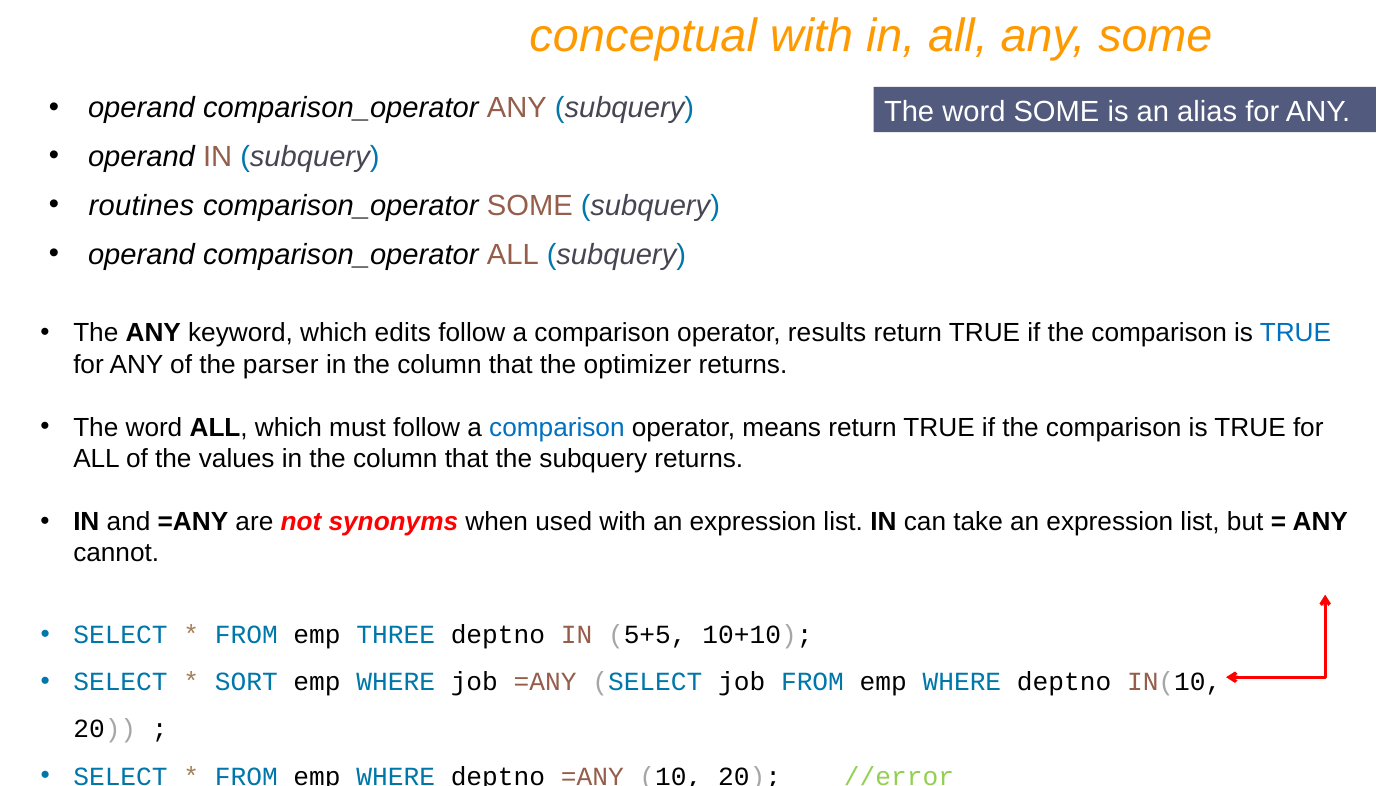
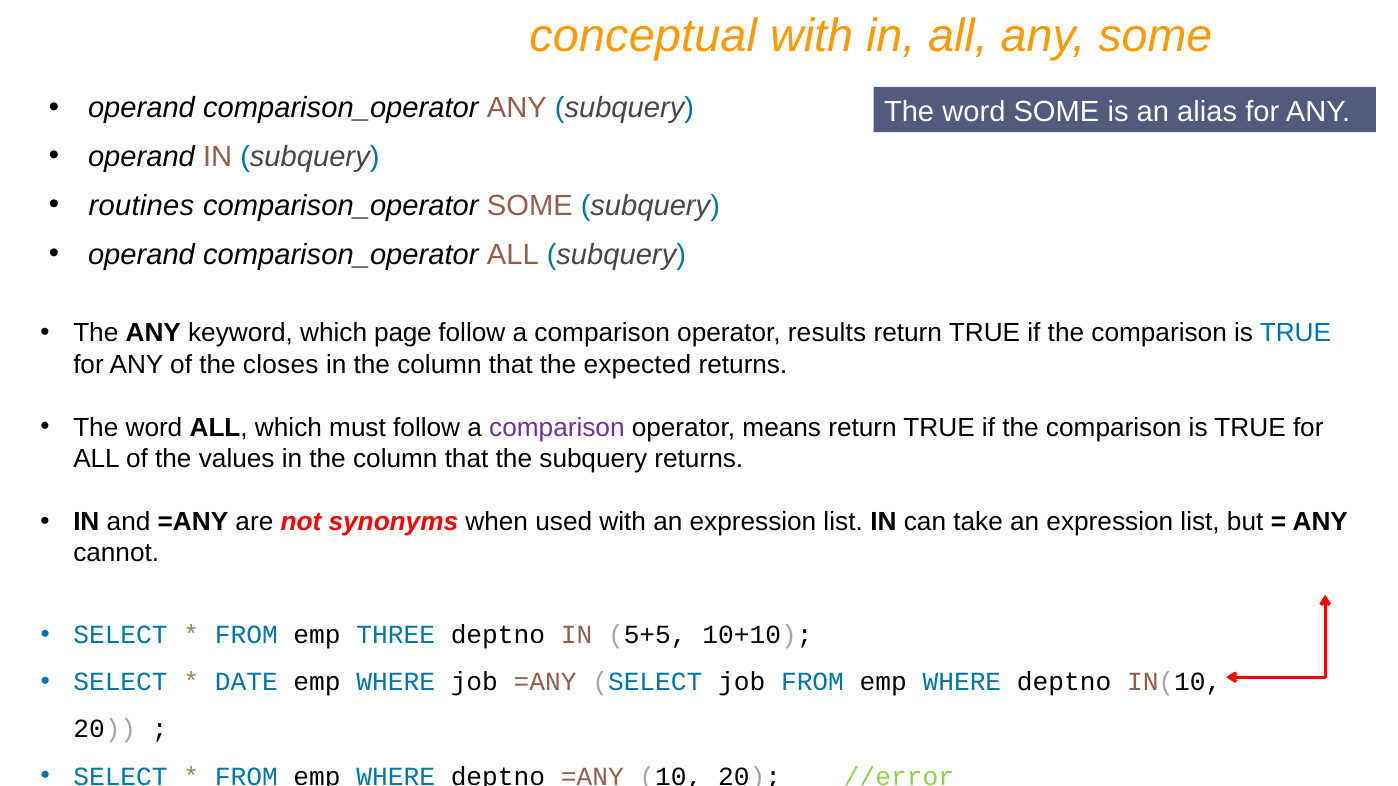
edits: edits -> page
parser: parser -> closes
optimizer: optimizer -> expected
comparison at (557, 428) colour: blue -> purple
SORT: SORT -> DATE
